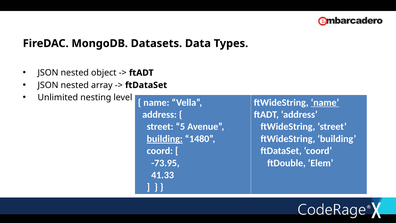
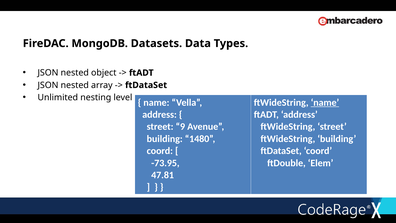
5: 5 -> 9
building at (165, 139) underline: present -> none
41.33: 41.33 -> 47.81
